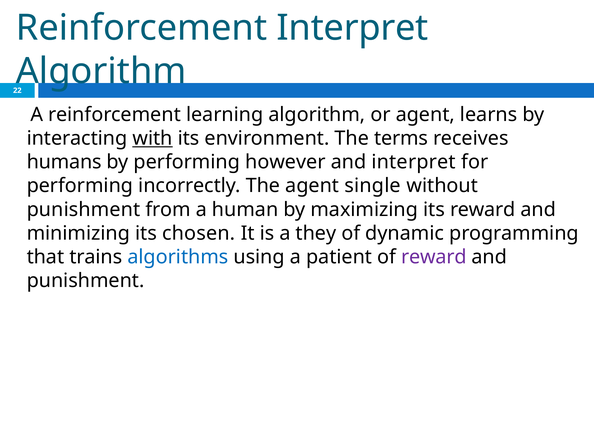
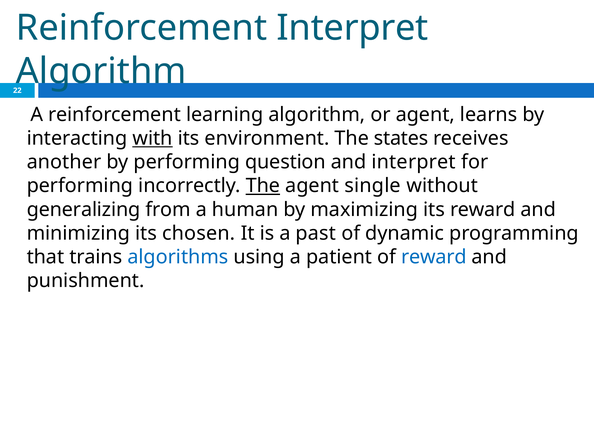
terms: terms -> states
humans: humans -> another
however: however -> question
The at (263, 186) underline: none -> present
punishment at (83, 210): punishment -> generalizing
they: they -> past
reward at (434, 257) colour: purple -> blue
